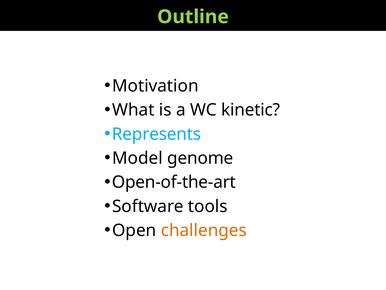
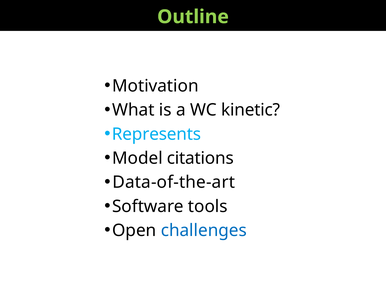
genome: genome -> citations
Open-of-the-art: Open-of-the-art -> Data-of-the-art
challenges colour: orange -> blue
